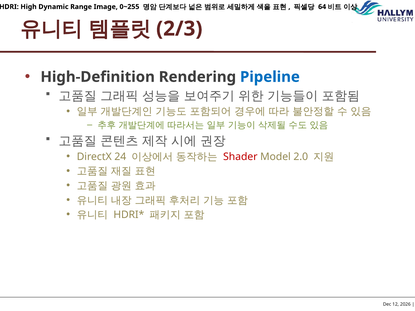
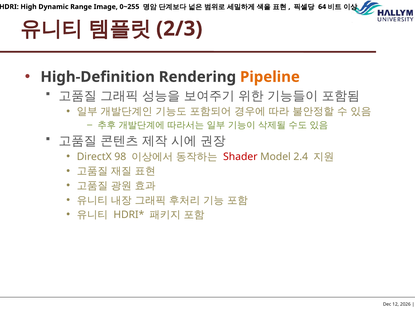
Pipeline colour: blue -> orange
24: 24 -> 98
2.0: 2.0 -> 2.4
